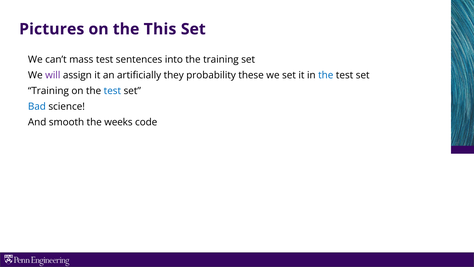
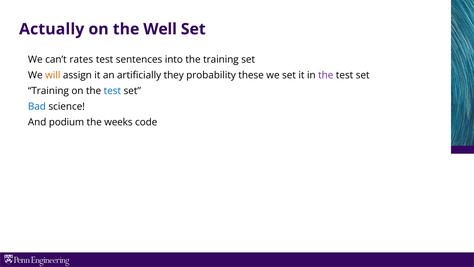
Pictures: Pictures -> Actually
This: This -> Well
mass: mass -> rates
will colour: purple -> orange
the at (326, 75) colour: blue -> purple
smooth: smooth -> podium
